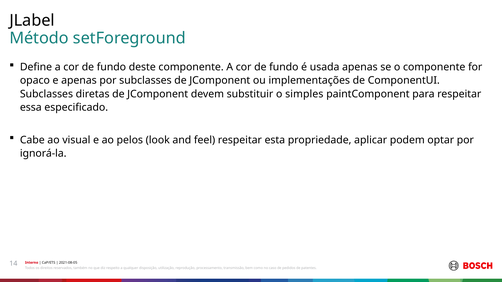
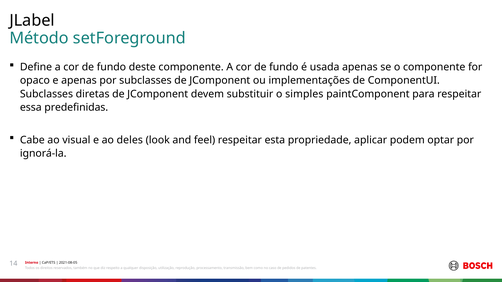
especificado: especificado -> predefinidas
pelos: pelos -> deles
